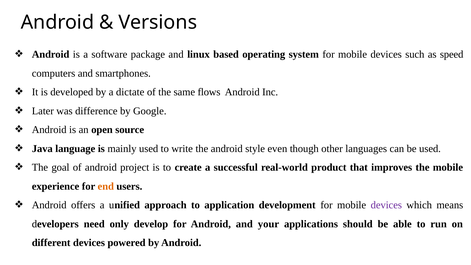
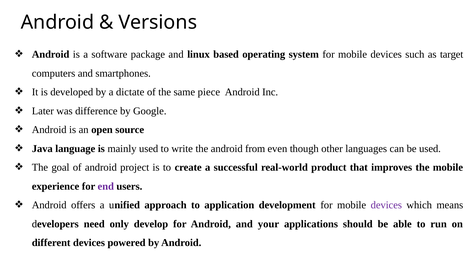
speed: speed -> target
flows: flows -> piece
style: style -> from
end colour: orange -> purple
